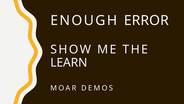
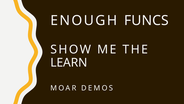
ERROR: ERROR -> FUNCS
